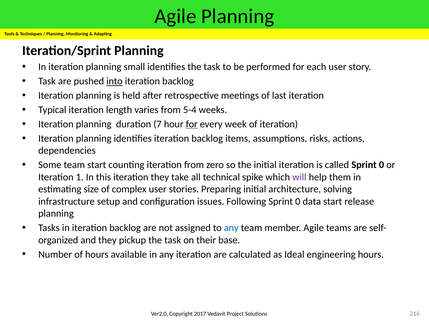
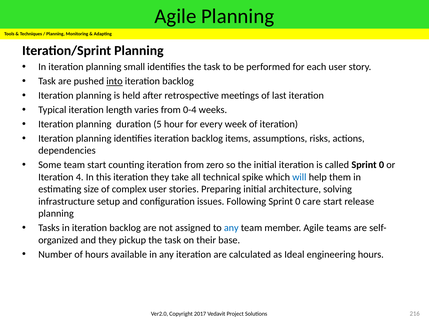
5-4: 5-4 -> 0-4
7: 7 -> 5
for at (192, 124) underline: present -> none
1: 1 -> 4
will colour: purple -> blue
data: data -> care
